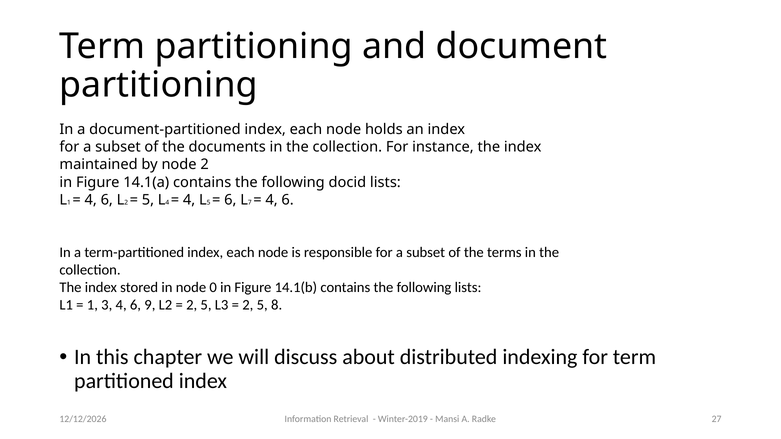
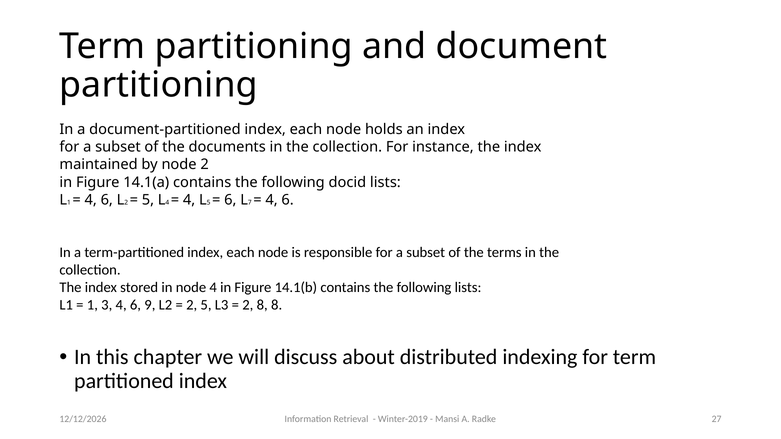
node 0: 0 -> 4
5 at (262, 305): 5 -> 8
